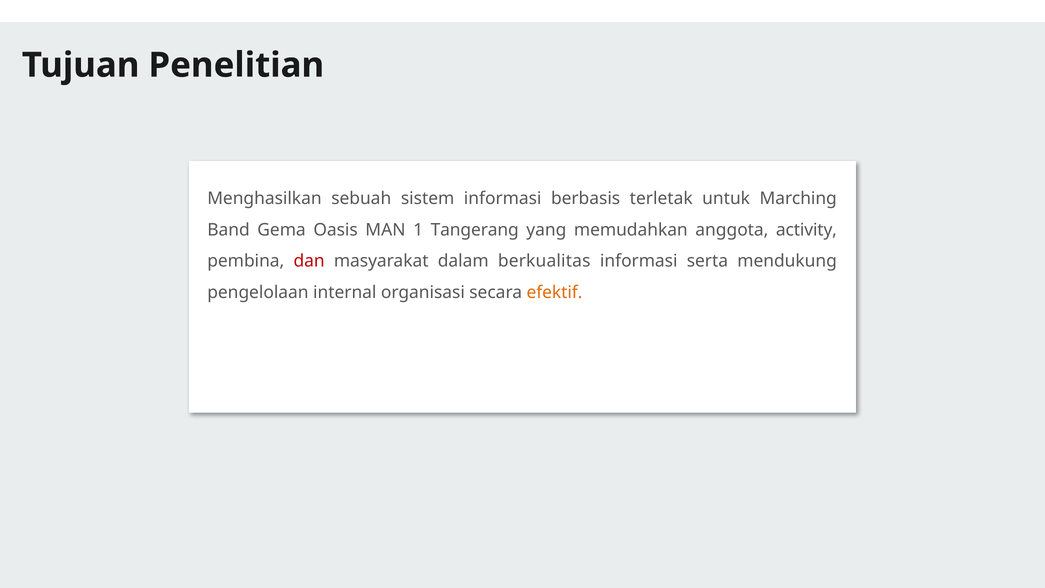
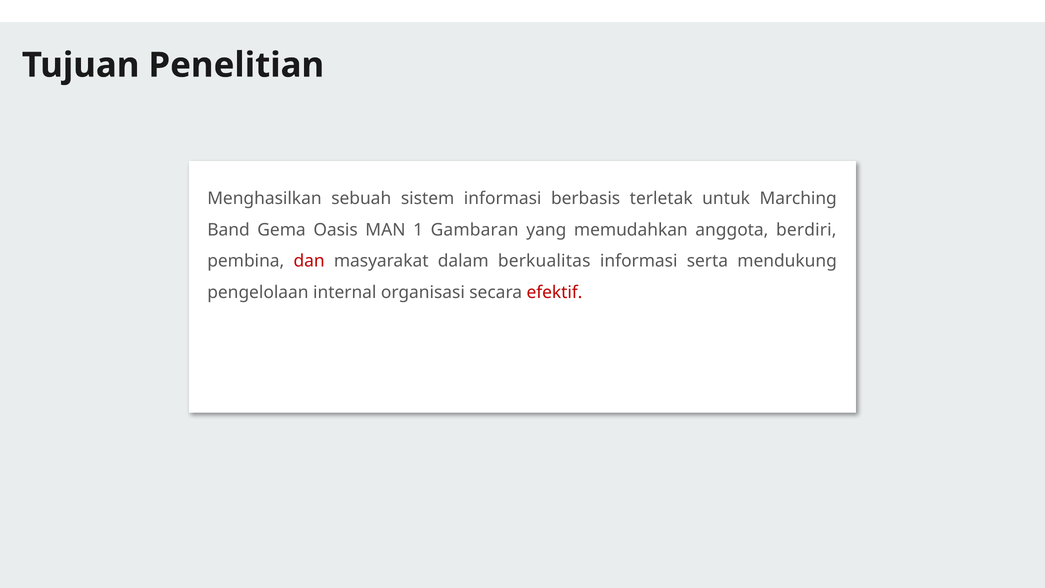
Tangerang: Tangerang -> Gambaran
activity: activity -> berdiri
efektif colour: orange -> red
